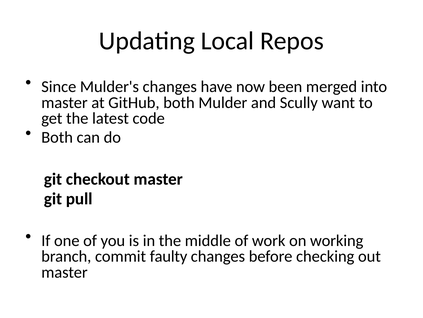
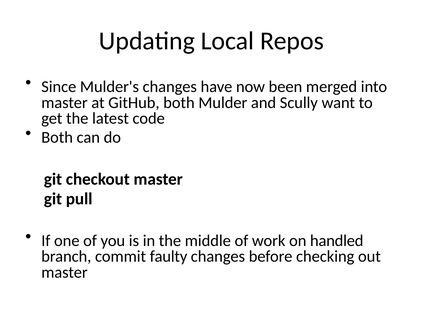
working: working -> handled
